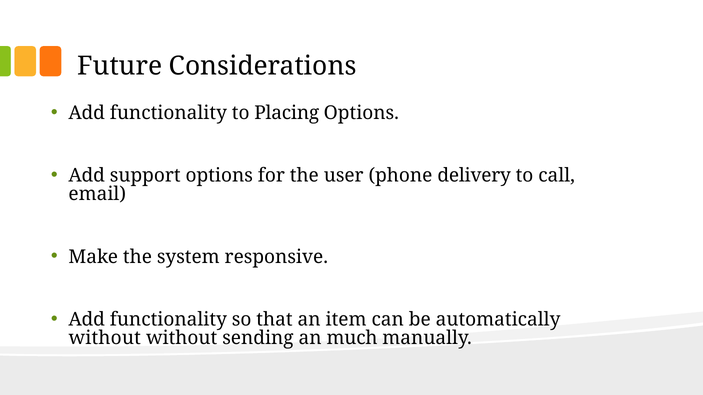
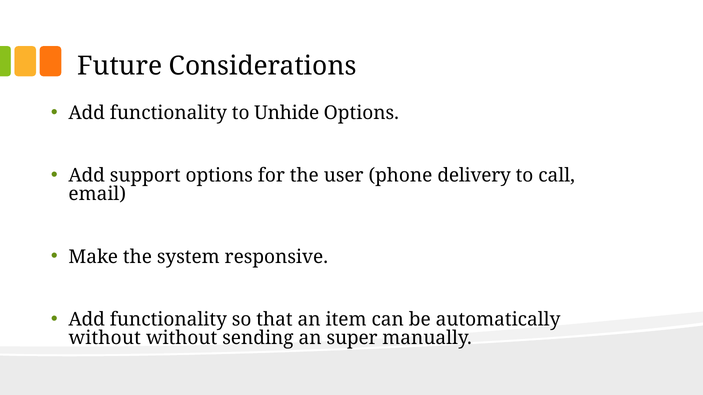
Placing: Placing -> Unhide
much: much -> super
